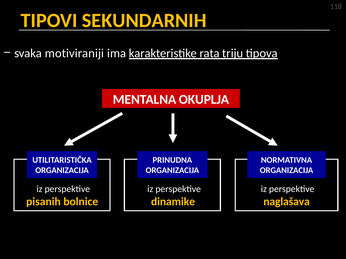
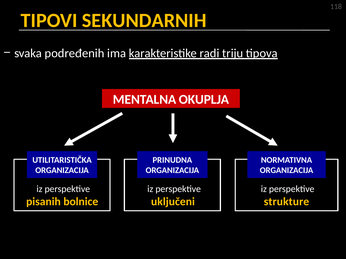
motiviraniji: motiviraniji -> podređenih
rata: rata -> radi
dinamike: dinamike -> uključeni
naglašava: naglašava -> strukture
